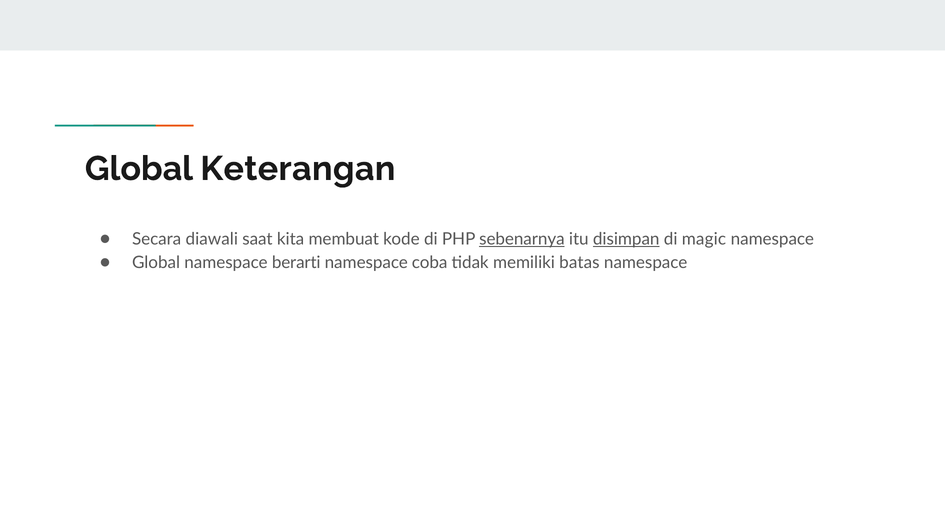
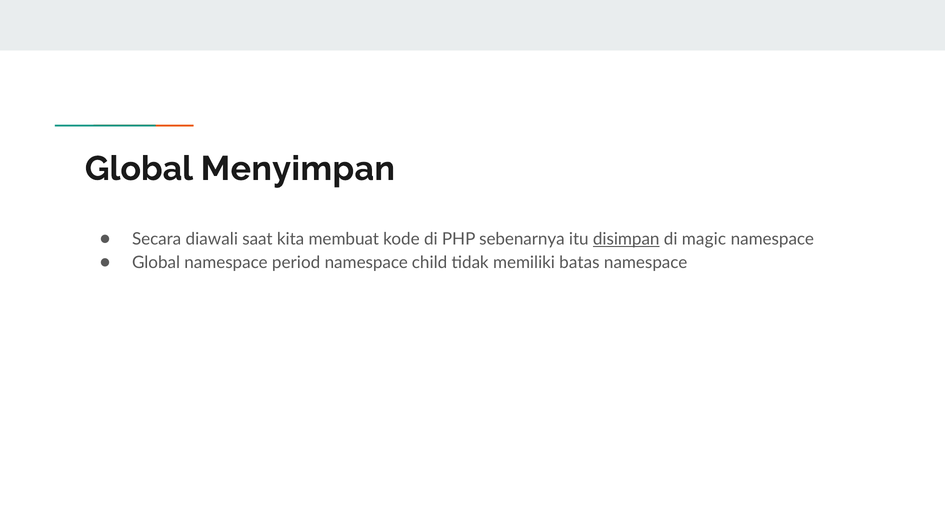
Keterangan: Keterangan -> Menyimpan
sebenarnya underline: present -> none
berarti: berarti -> period
coba: coba -> child
